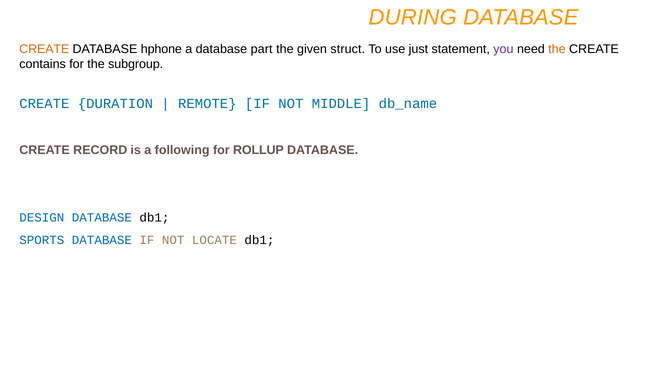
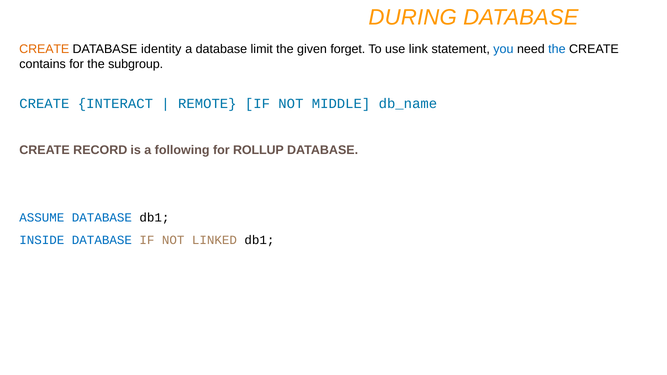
hphone: hphone -> identity
part: part -> limit
struct: struct -> forget
just: just -> link
you colour: purple -> blue
the at (557, 49) colour: orange -> blue
DURATION: DURATION -> INTERACT
DESIGN: DESIGN -> ASSUME
SPORTS: SPORTS -> INSIDE
LOCATE: LOCATE -> LINKED
